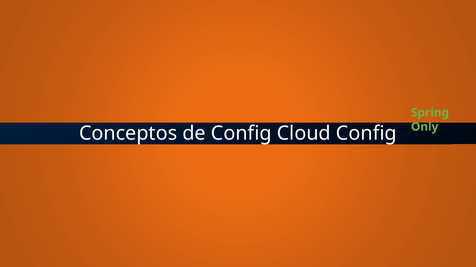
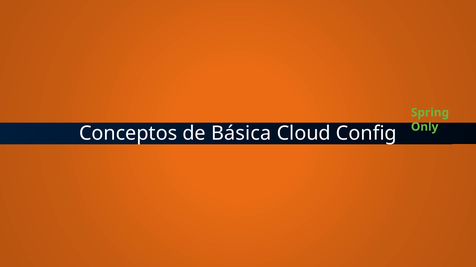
de Config: Config -> Básica
